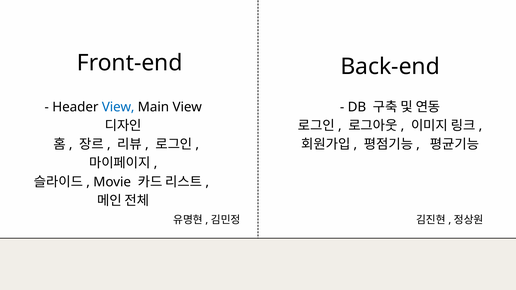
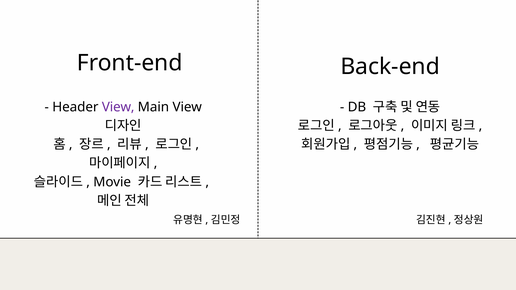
View at (118, 107) colour: blue -> purple
